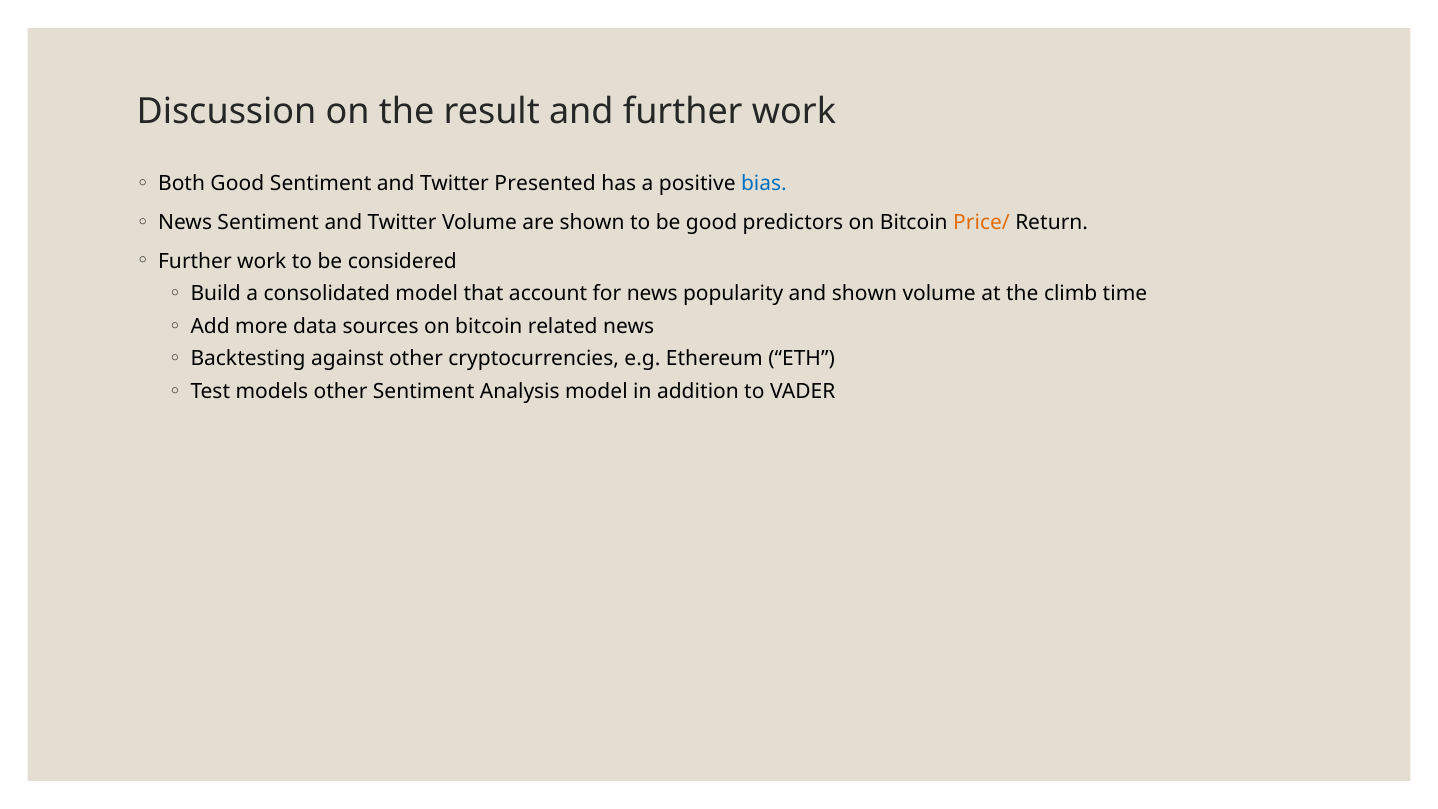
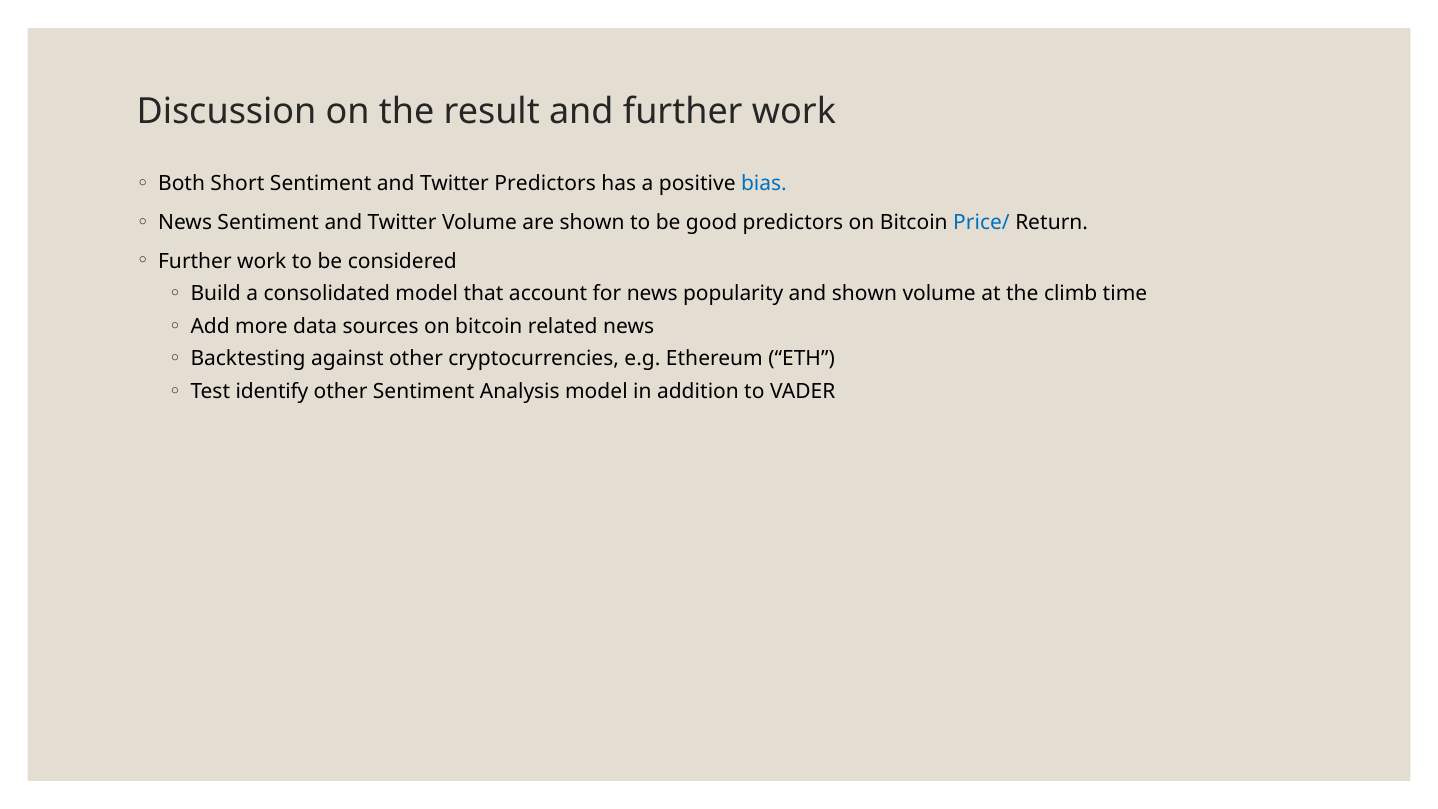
Both Good: Good -> Short
Twitter Presented: Presented -> Predictors
Price/ colour: orange -> blue
models: models -> identify
